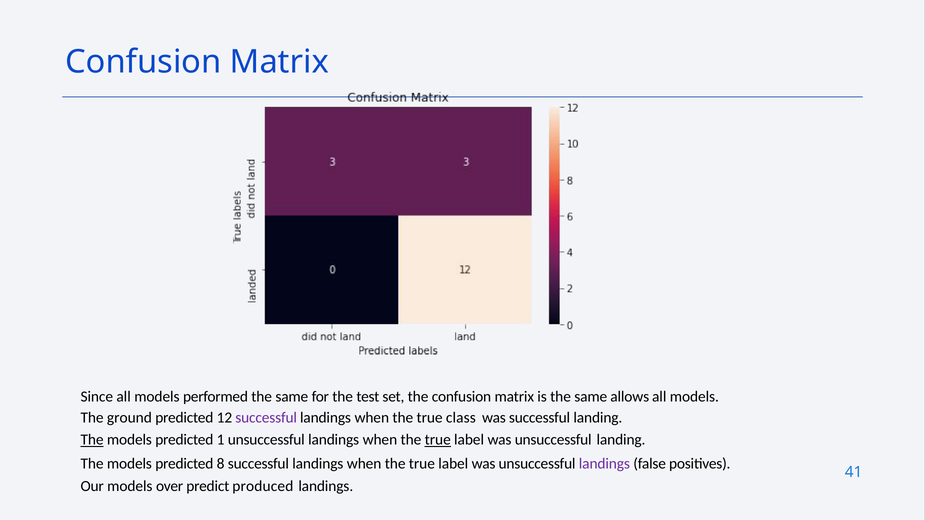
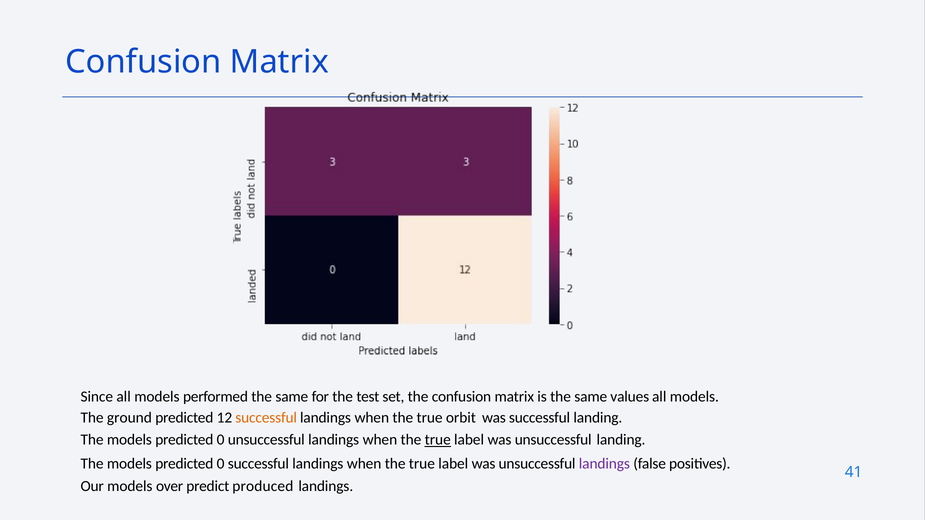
allows: allows -> values
successful at (266, 418) colour: purple -> orange
class: class -> orbit
The at (92, 440) underline: present -> none
1 at (221, 440): 1 -> 0
8 at (221, 464): 8 -> 0
